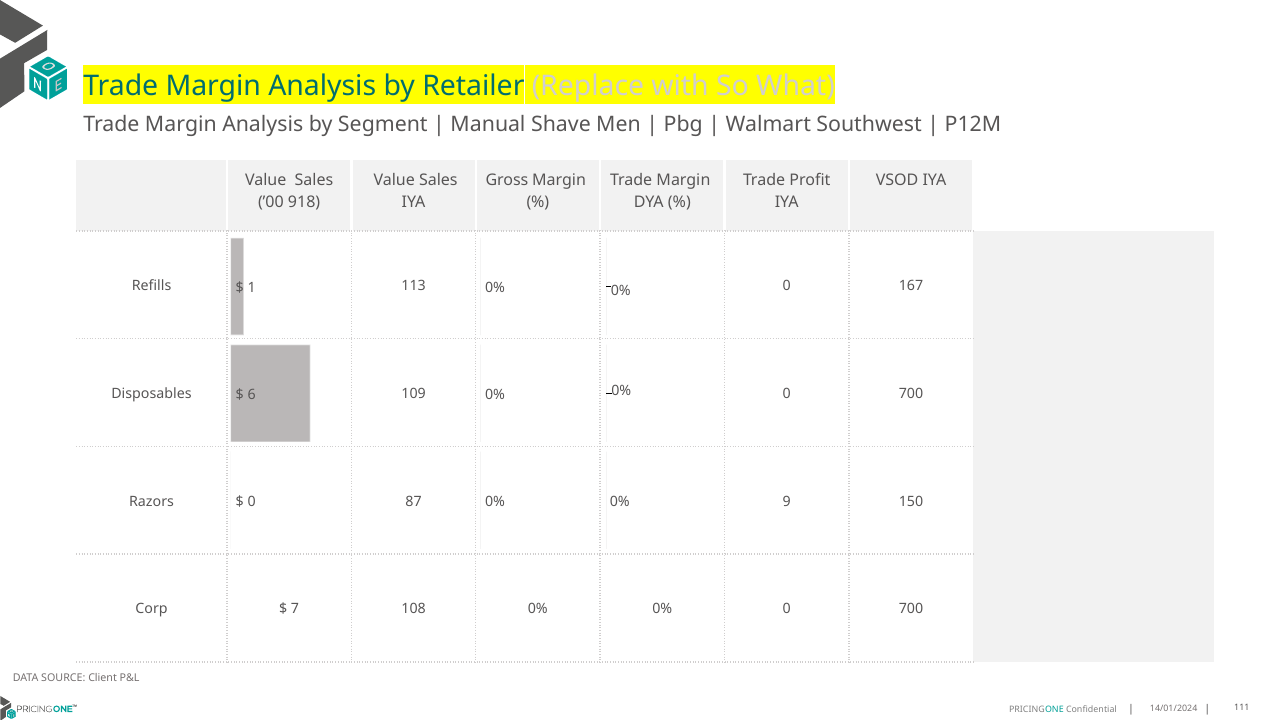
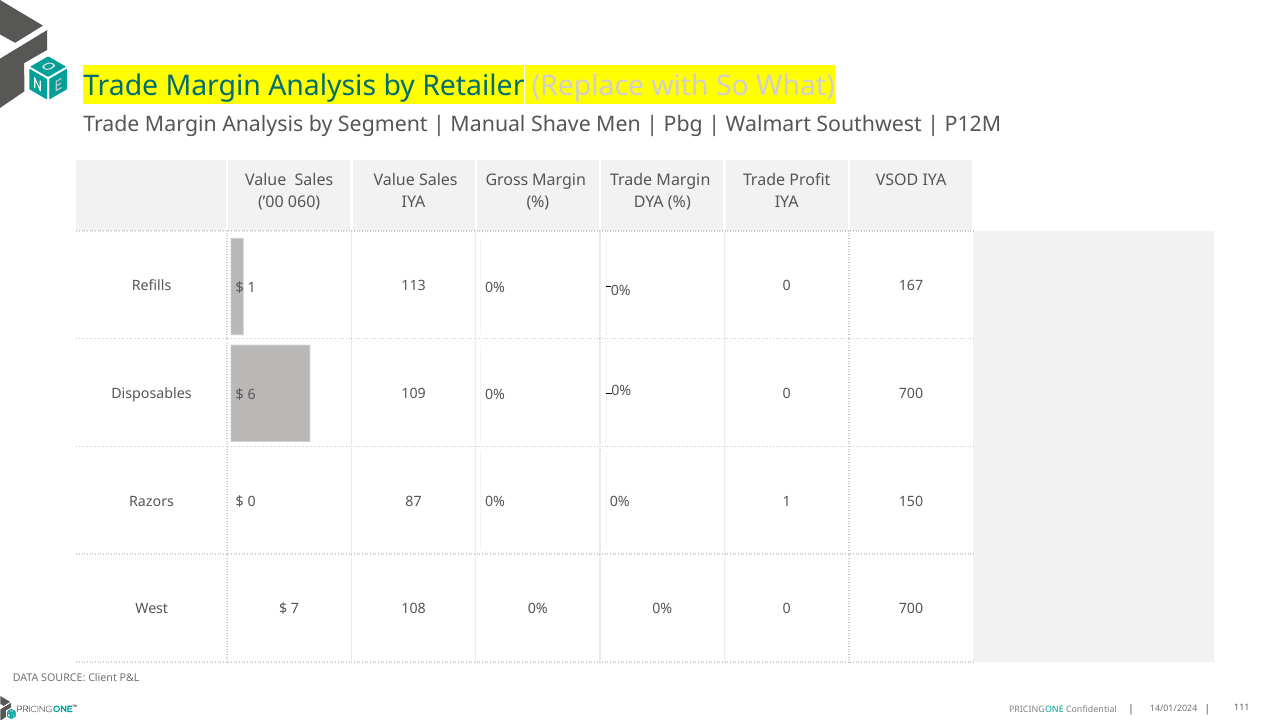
918: 918 -> 060
87 9: 9 -> 1
Corp: Corp -> West
